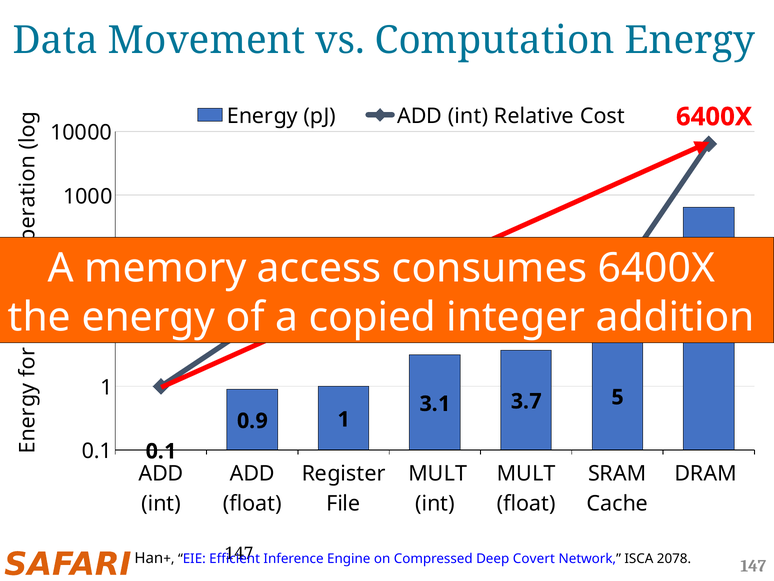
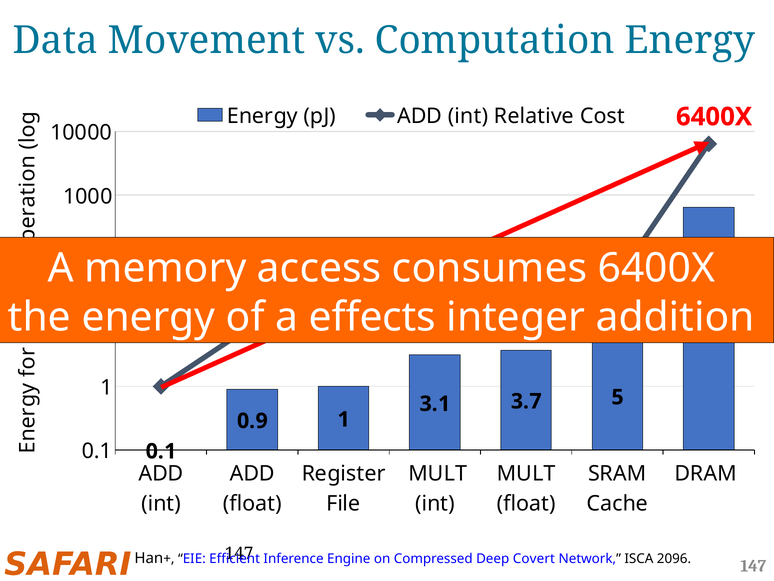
copied: copied -> effects
2078: 2078 -> 2096
